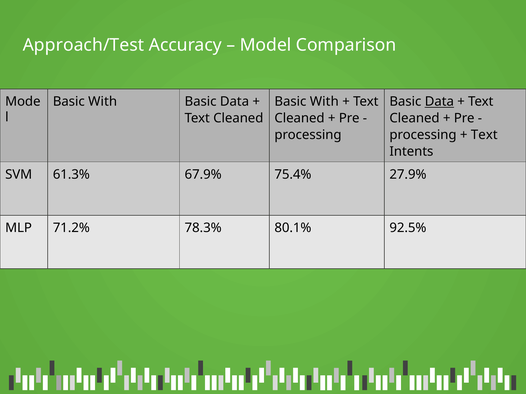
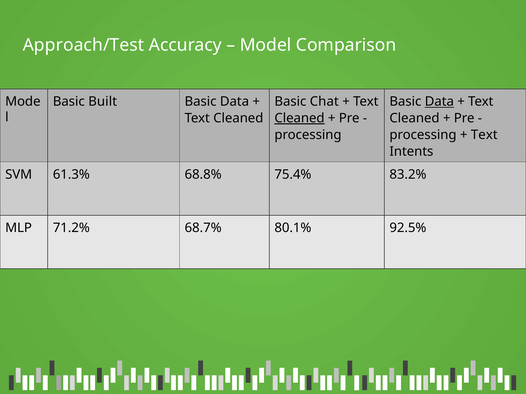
With at (103, 102): With -> Built
With at (324, 102): With -> Chat
Cleaned at (300, 118) underline: none -> present
67.9%: 67.9% -> 68.8%
27.9%: 27.9% -> 83.2%
78.3%: 78.3% -> 68.7%
